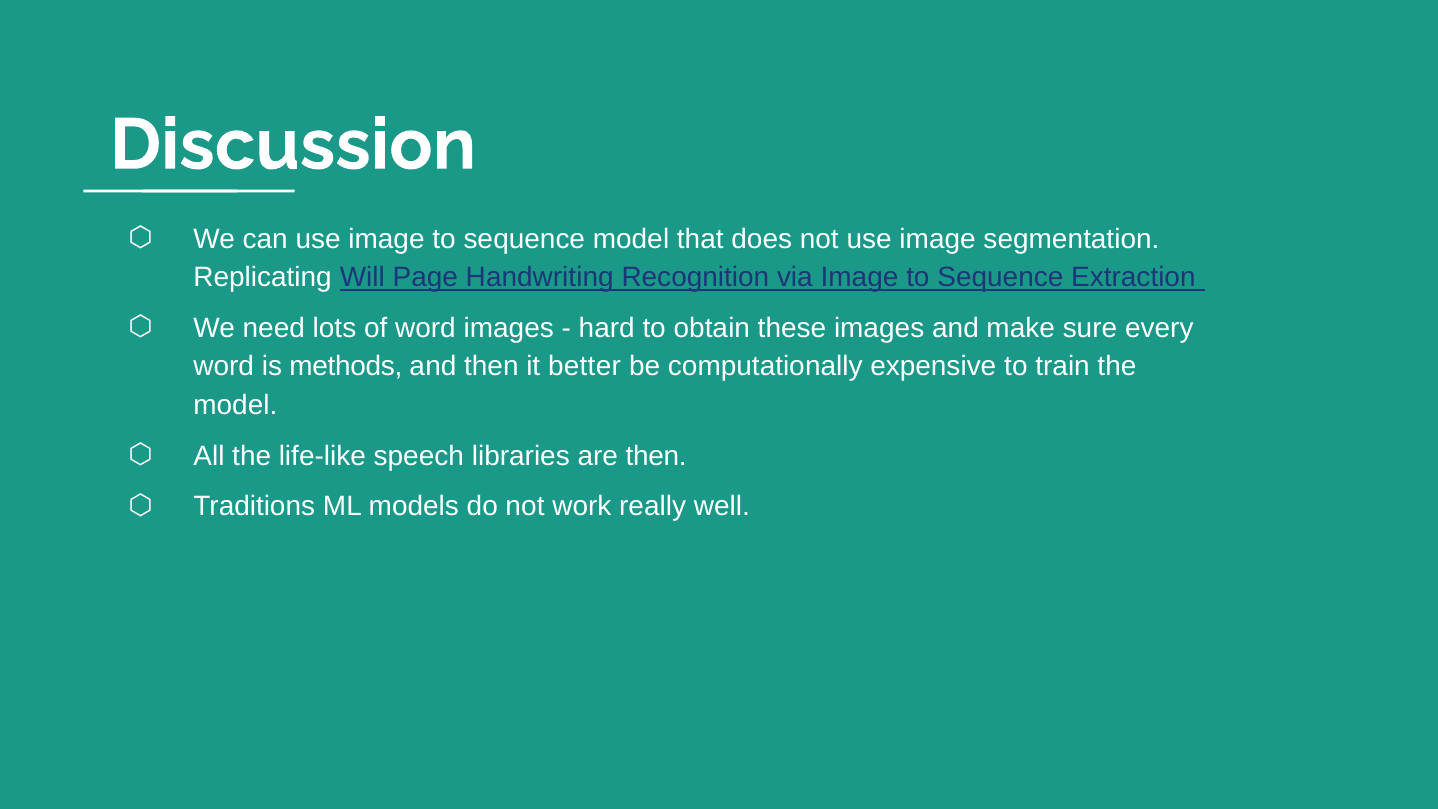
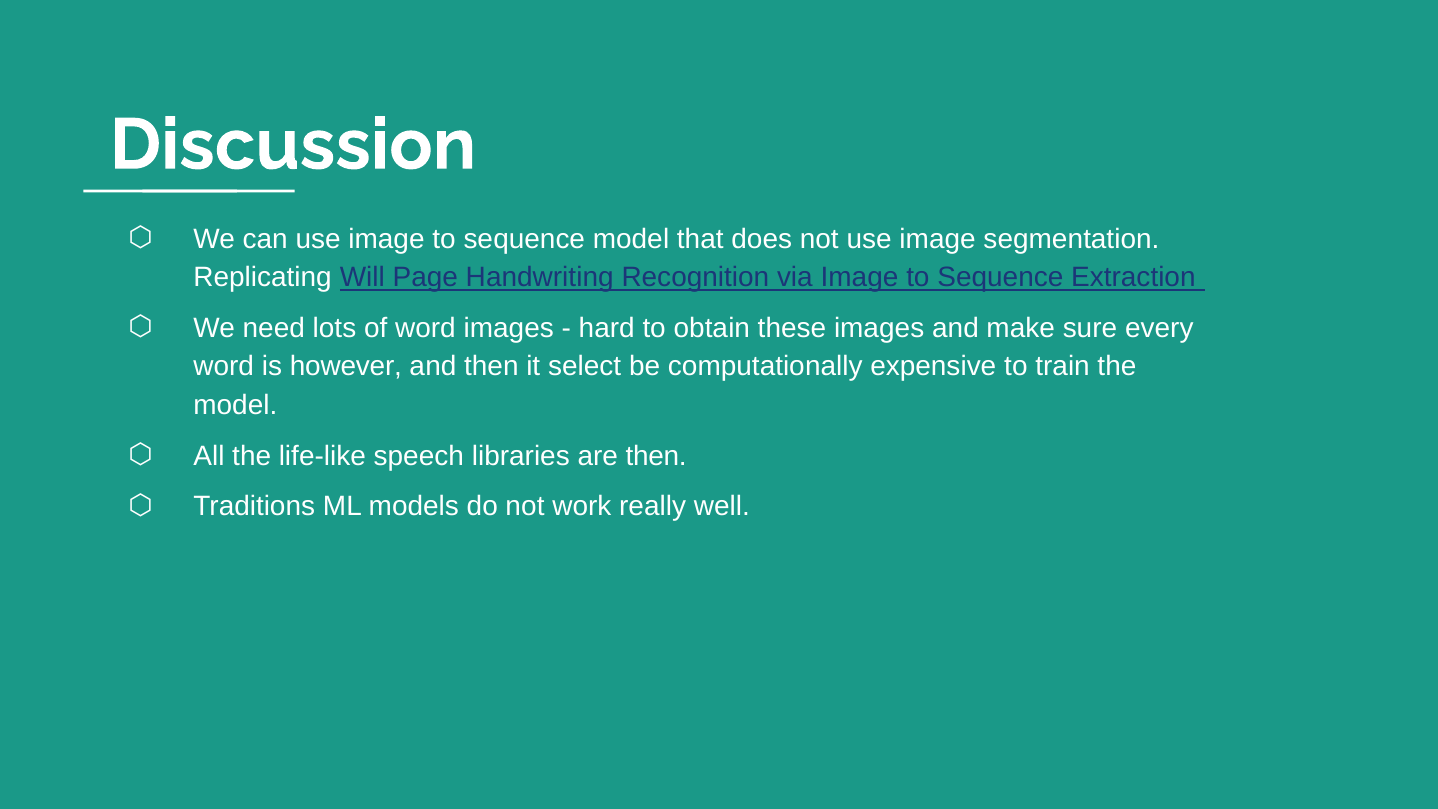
methods: methods -> however
better: better -> select
